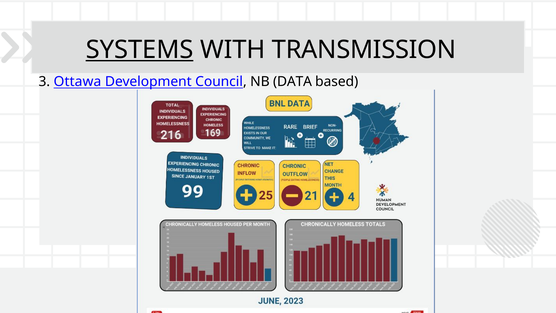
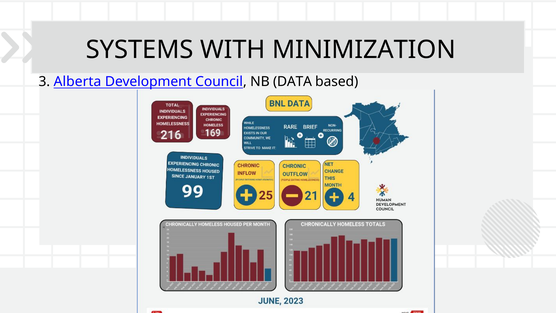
SYSTEMS underline: present -> none
TRANSMISSION: TRANSMISSION -> MINIMIZATION
Ottawa: Ottawa -> Alberta
